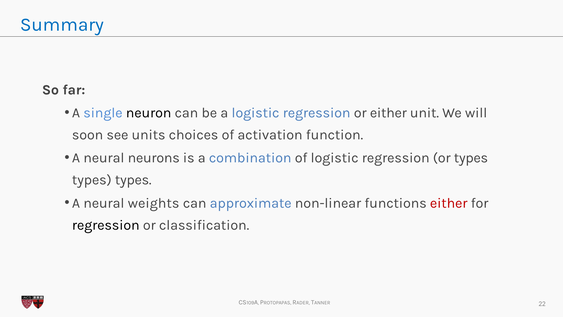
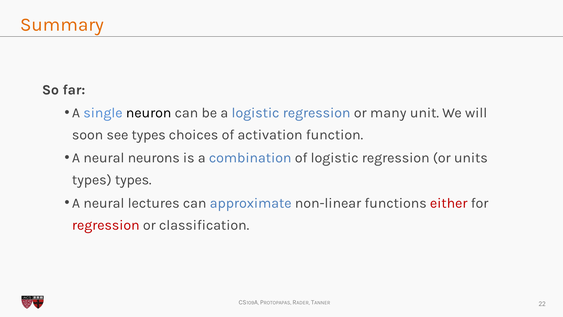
Summary colour: blue -> orange
or either: either -> many
see units: units -> types
or types: types -> units
weights: weights -> lectures
regression at (106, 225) colour: black -> red
